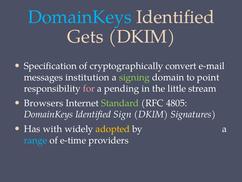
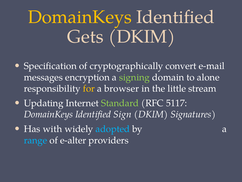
DomainKeys at (80, 17) colour: light blue -> yellow
institution: institution -> encryption
point: point -> alone
for colour: pink -> yellow
pending: pending -> browser
Browsers: Browsers -> Updating
4805: 4805 -> 5117
adopted colour: yellow -> light blue
e-time: e-time -> e-alter
